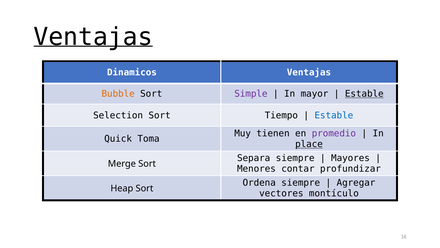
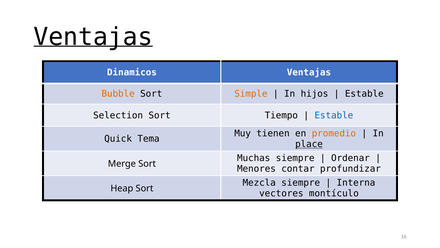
Simple colour: purple -> orange
mayor: mayor -> hijos
Estable at (364, 94) underline: present -> none
promedio colour: purple -> orange
Toma: Toma -> Tema
Separa: Separa -> Muchas
Mayores: Mayores -> Ordenar
Ordena: Ordena -> Mezcla
Agregar: Agregar -> Interna
